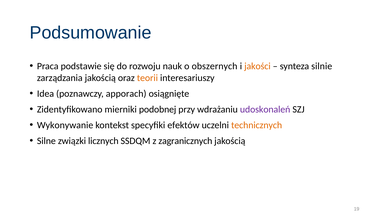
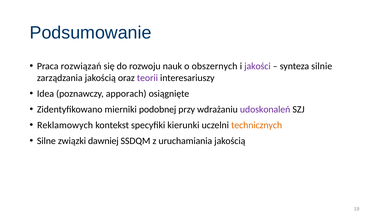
podstawie: podstawie -> rozwiązań
jakości colour: orange -> purple
teorii colour: orange -> purple
Wykonywanie: Wykonywanie -> Reklamowych
efektów: efektów -> kierunki
licznych: licznych -> dawniej
zagranicznych: zagranicznych -> uruchamiania
